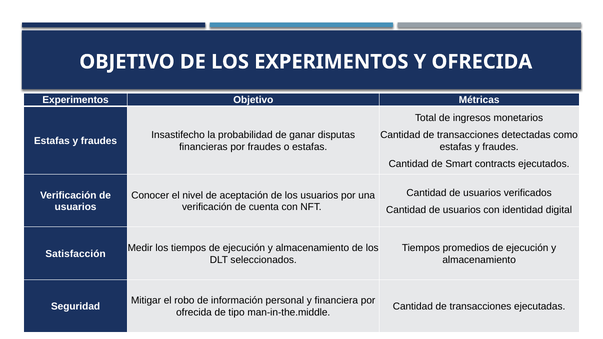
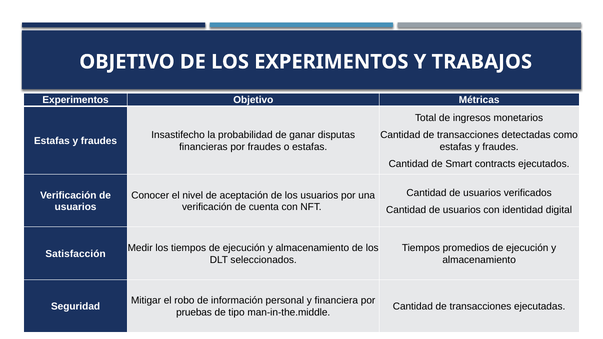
Y OFRECIDA: OFRECIDA -> TRABAJOS
ofrecida at (194, 313): ofrecida -> pruebas
